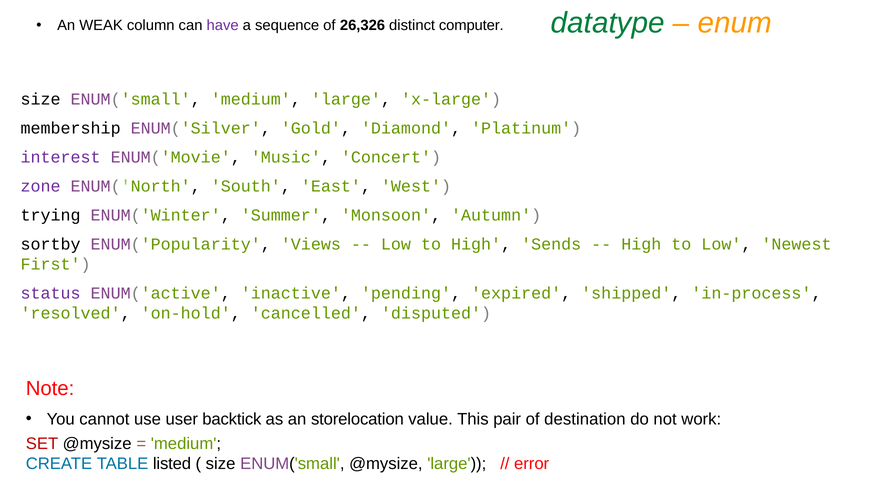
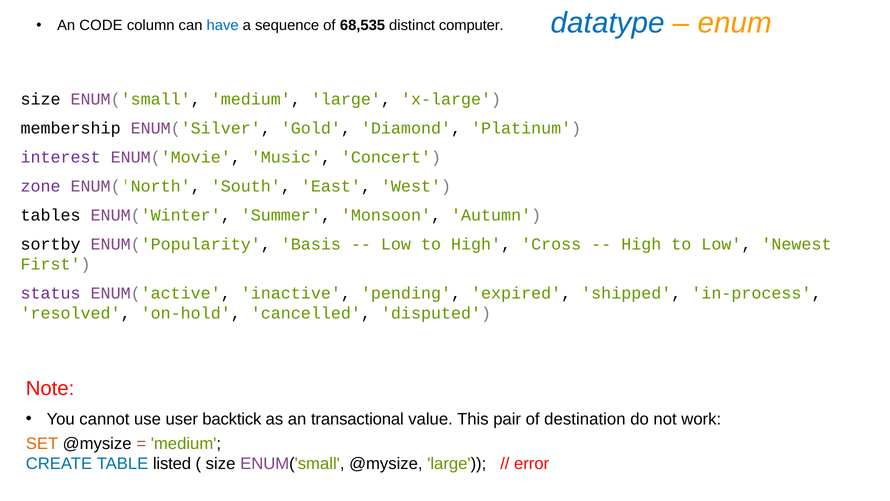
datatype colour: green -> blue
WEAK: WEAK -> CODE
have colour: purple -> blue
26,326: 26,326 -> 68,535
trying: trying -> tables
Views: Views -> Basis
Sends: Sends -> Cross
storelocation: storelocation -> transactional
SET colour: red -> orange
